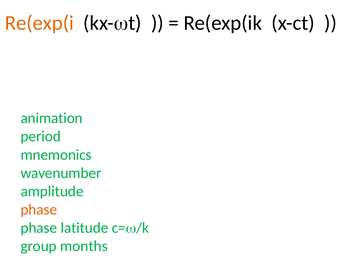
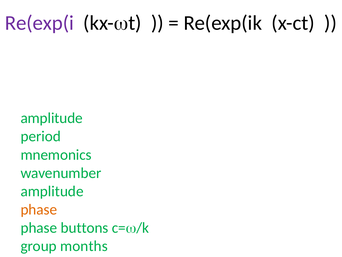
Re(exp(i colour: orange -> purple
animation at (52, 118): animation -> amplitude
latitude: latitude -> buttons
